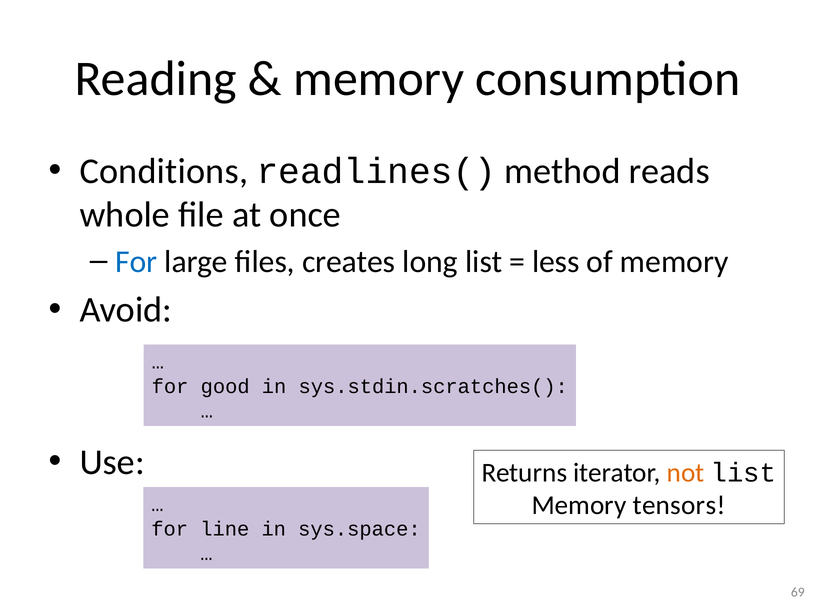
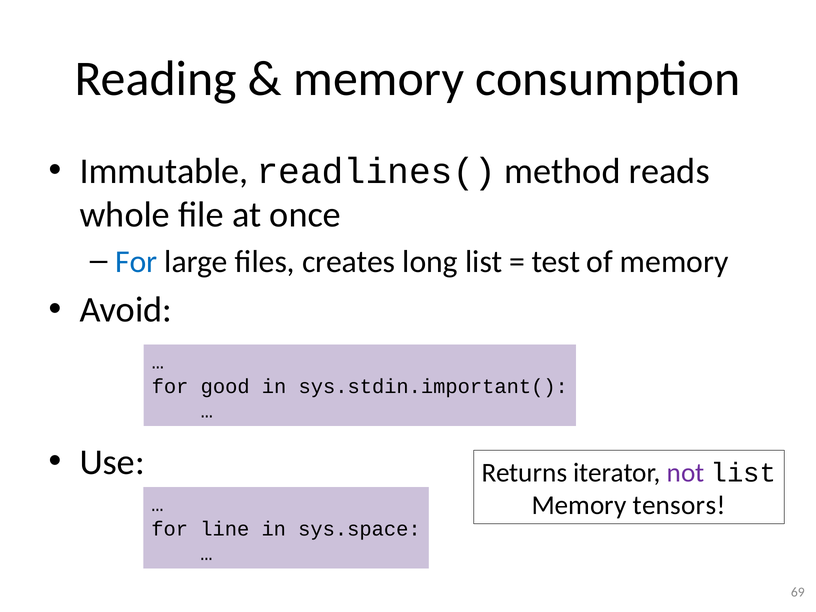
Conditions: Conditions -> Immutable
less: less -> test
sys.stdin.scratches(: sys.stdin.scratches( -> sys.stdin.important(
not colour: orange -> purple
